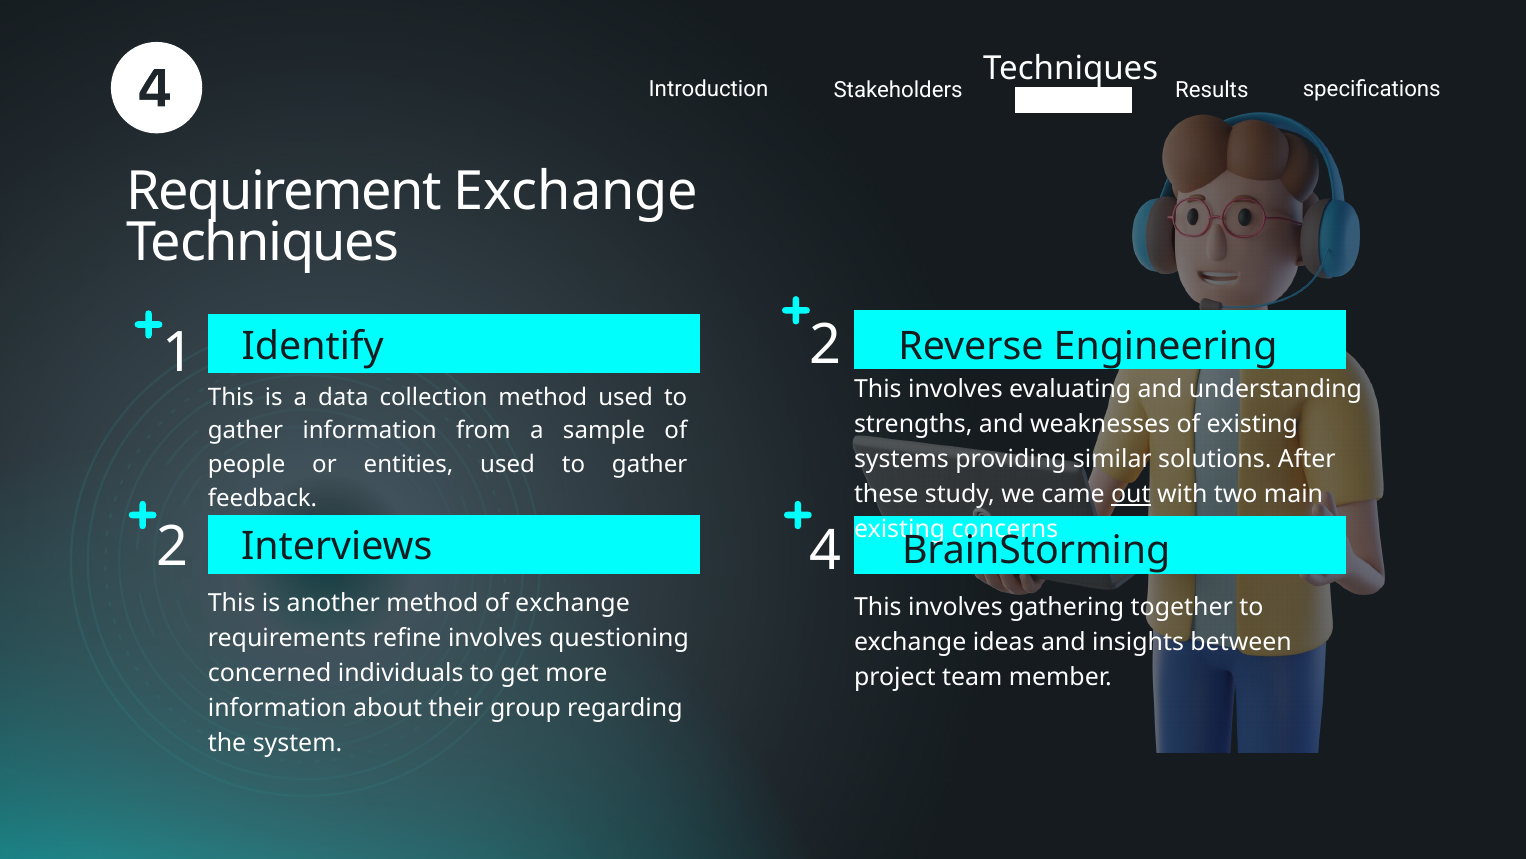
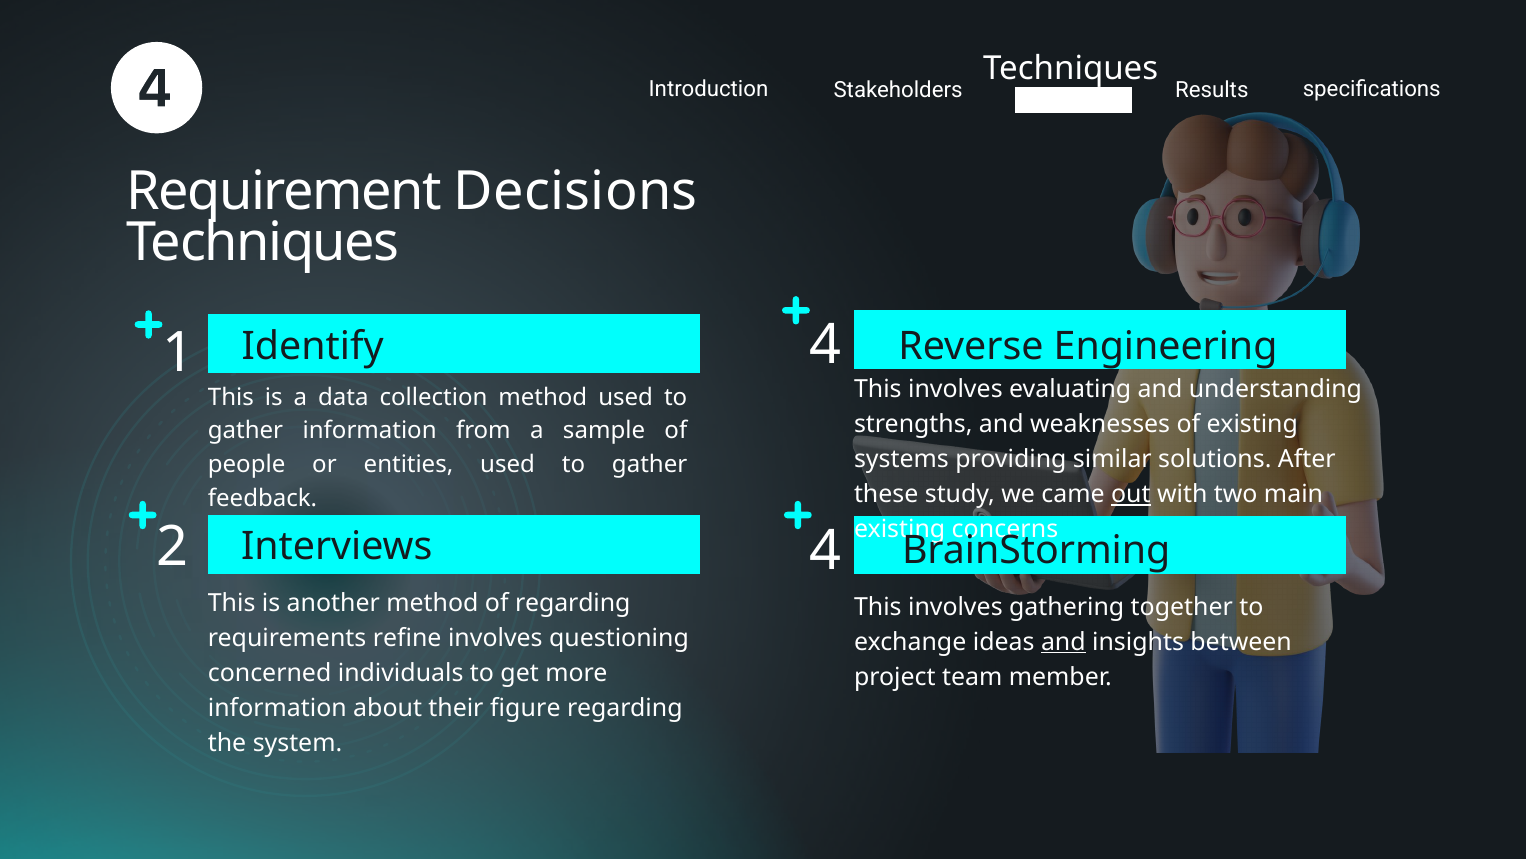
Requirement Exchange: Exchange -> Decisions
1 2: 2 -> 4
of exchange: exchange -> regarding
and at (1063, 642) underline: none -> present
group: group -> figure
